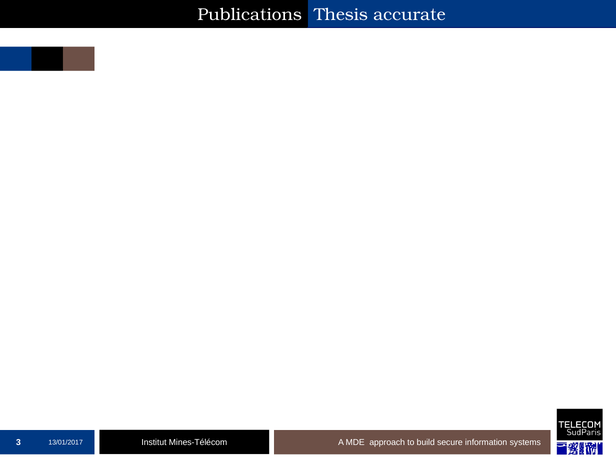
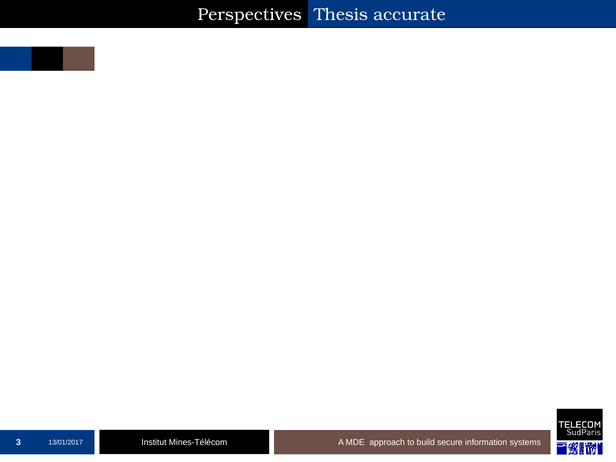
Publications: Publications -> Perspectives
